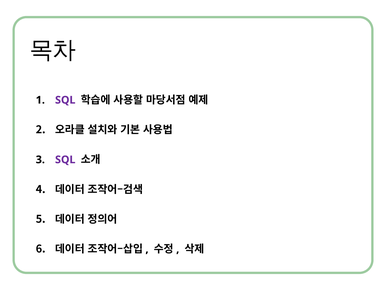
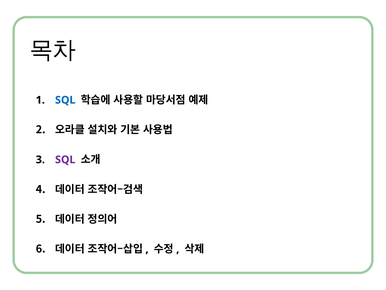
SQL at (65, 100) colour: purple -> blue
